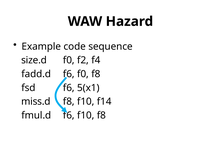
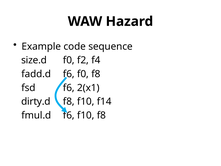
5(x1: 5(x1 -> 2(x1
miss.d: miss.d -> dirty.d
